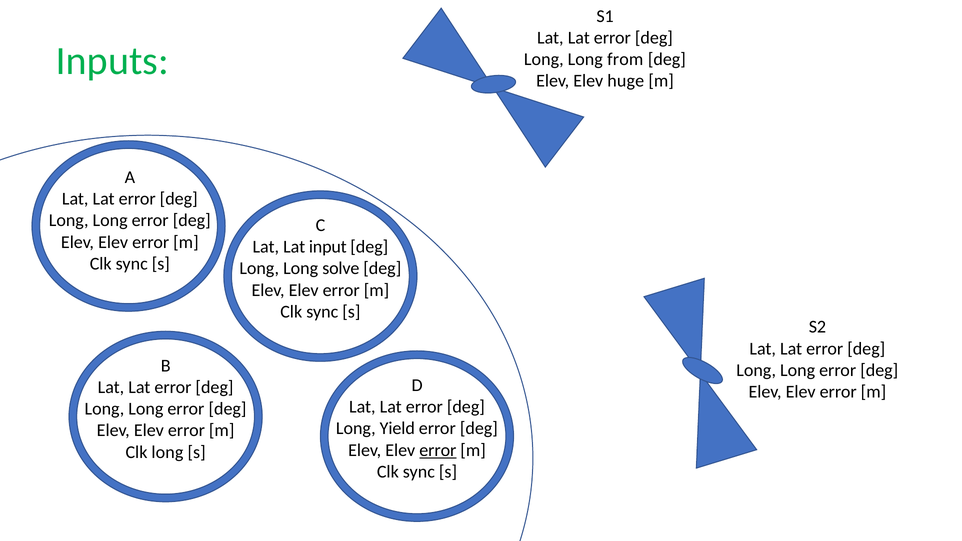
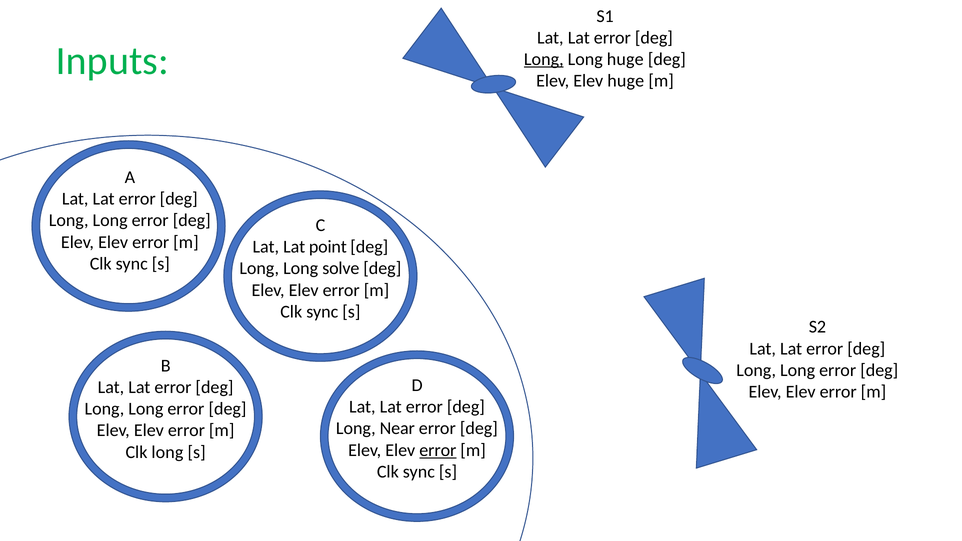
Long at (544, 59) underline: none -> present
Long from: from -> huge
input: input -> point
Yield: Yield -> Near
